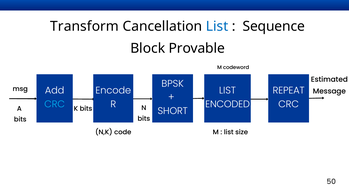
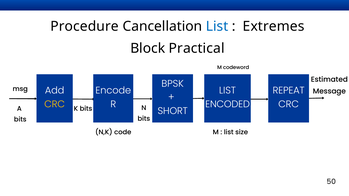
Transform: Transform -> Procedure
Sequence: Sequence -> Extremes
Provable: Provable -> Practical
CRC at (55, 104) colour: light blue -> yellow
